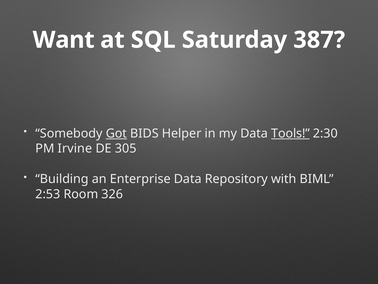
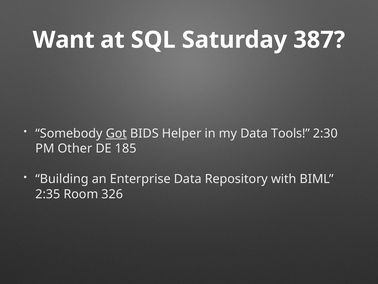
Tools underline: present -> none
Irvine: Irvine -> Other
305: 305 -> 185
2:53: 2:53 -> 2:35
